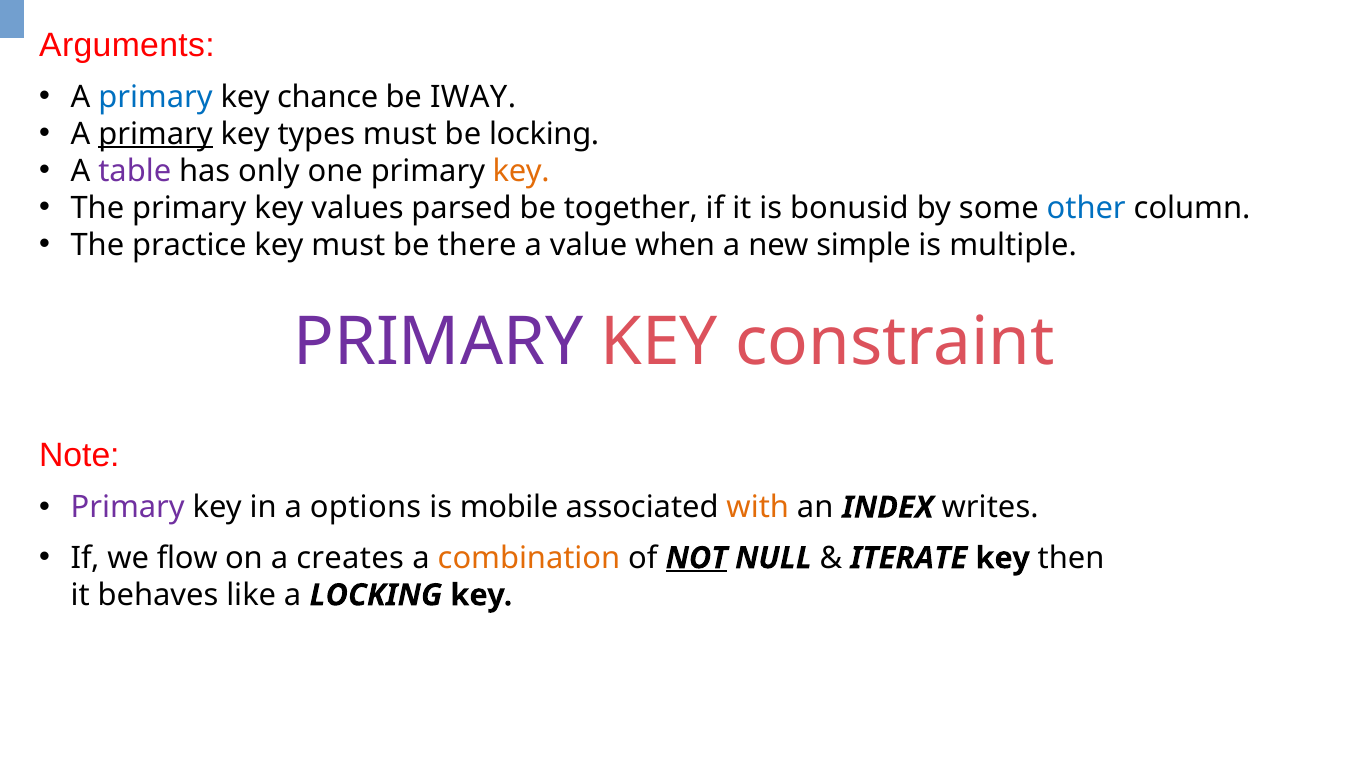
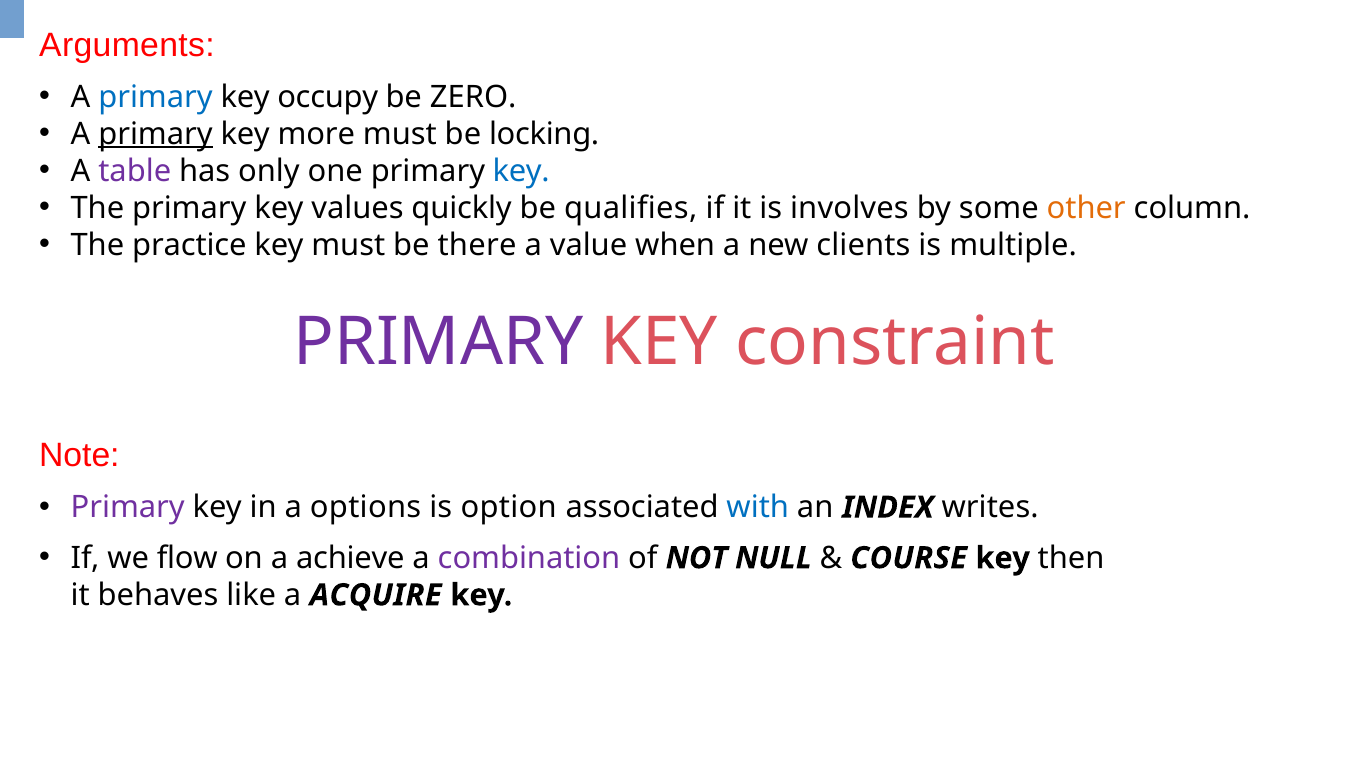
chance: chance -> occupy
IWAY: IWAY -> ZERO
types: types -> more
key at (521, 171) colour: orange -> blue
parsed: parsed -> quickly
together: together -> qualifies
bonusid: bonusid -> involves
other colour: blue -> orange
simple: simple -> clients
mobile: mobile -> option
with colour: orange -> blue
creates: creates -> achieve
combination colour: orange -> purple
NOT underline: present -> none
ITERATE: ITERATE -> COURSE
a LOCKING: LOCKING -> ACQUIRE
